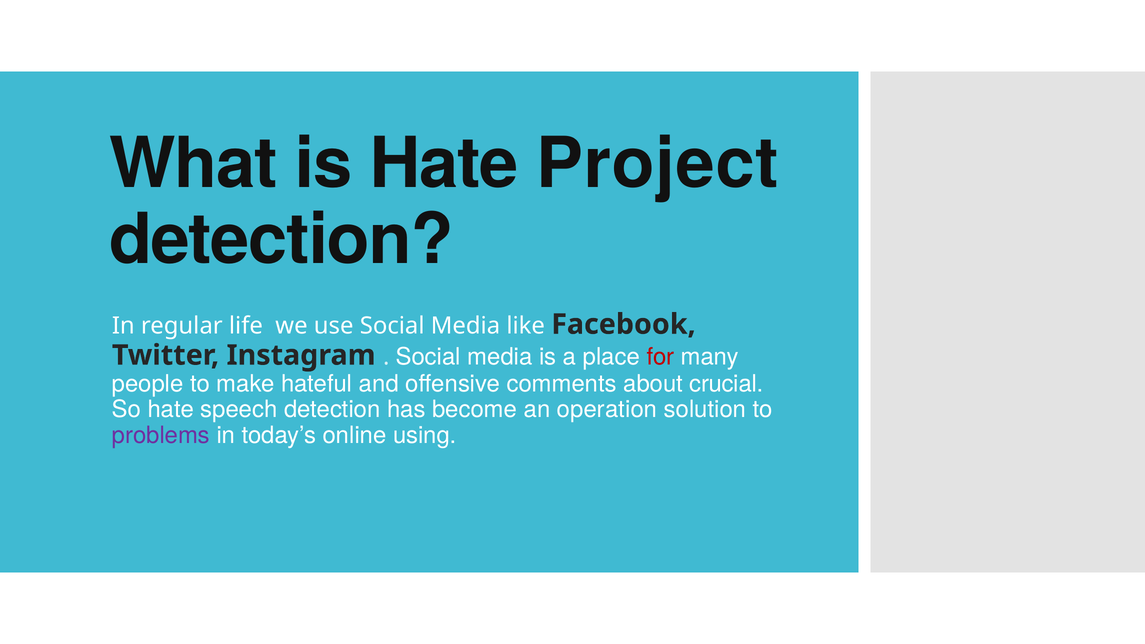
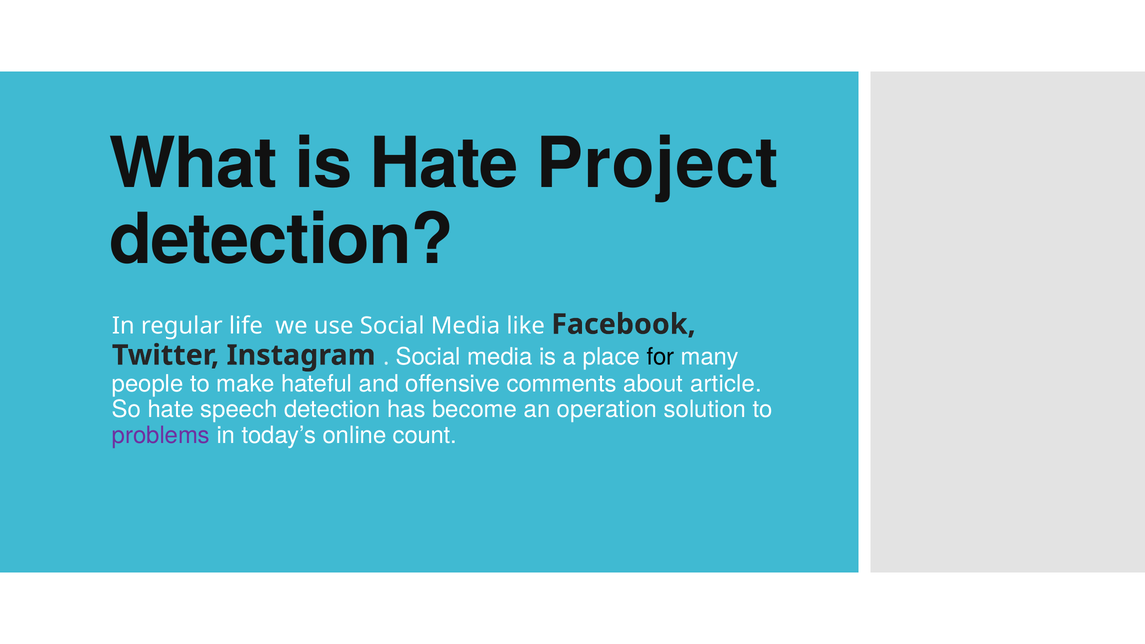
for colour: red -> black
crucial: crucial -> article
using: using -> count
